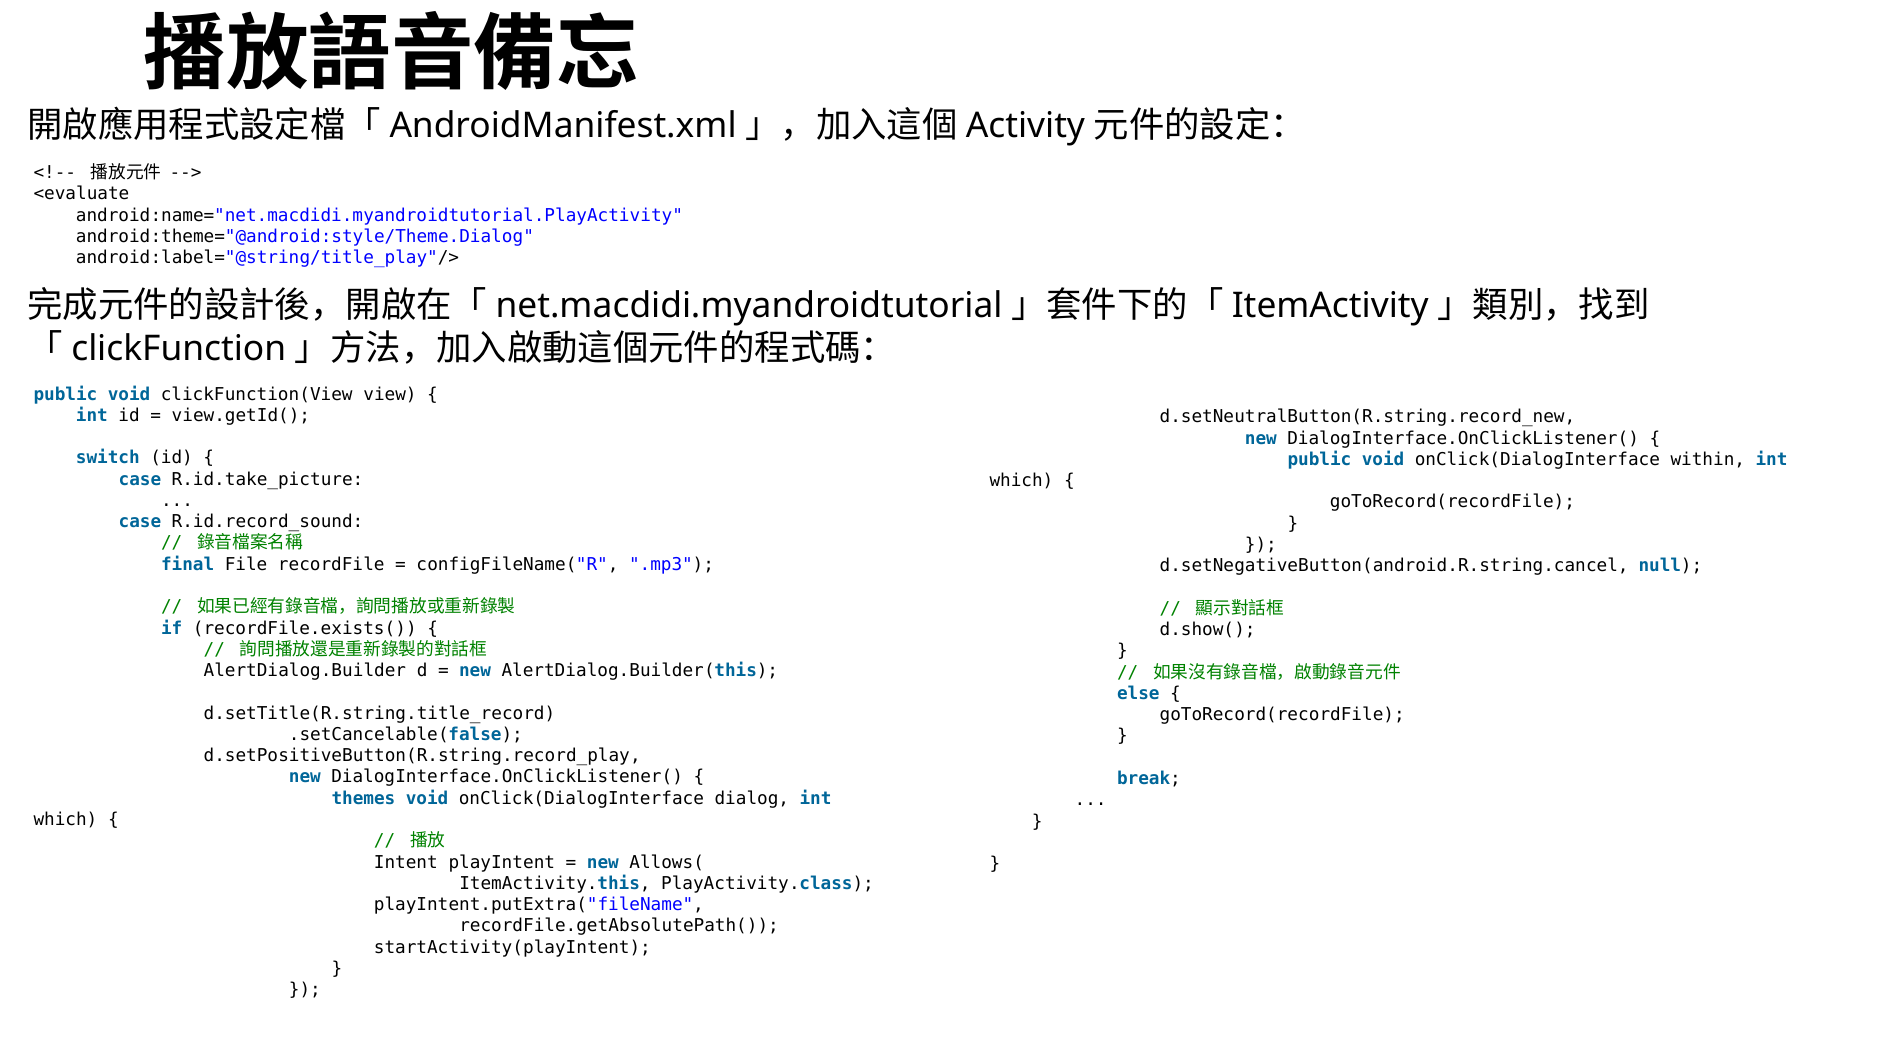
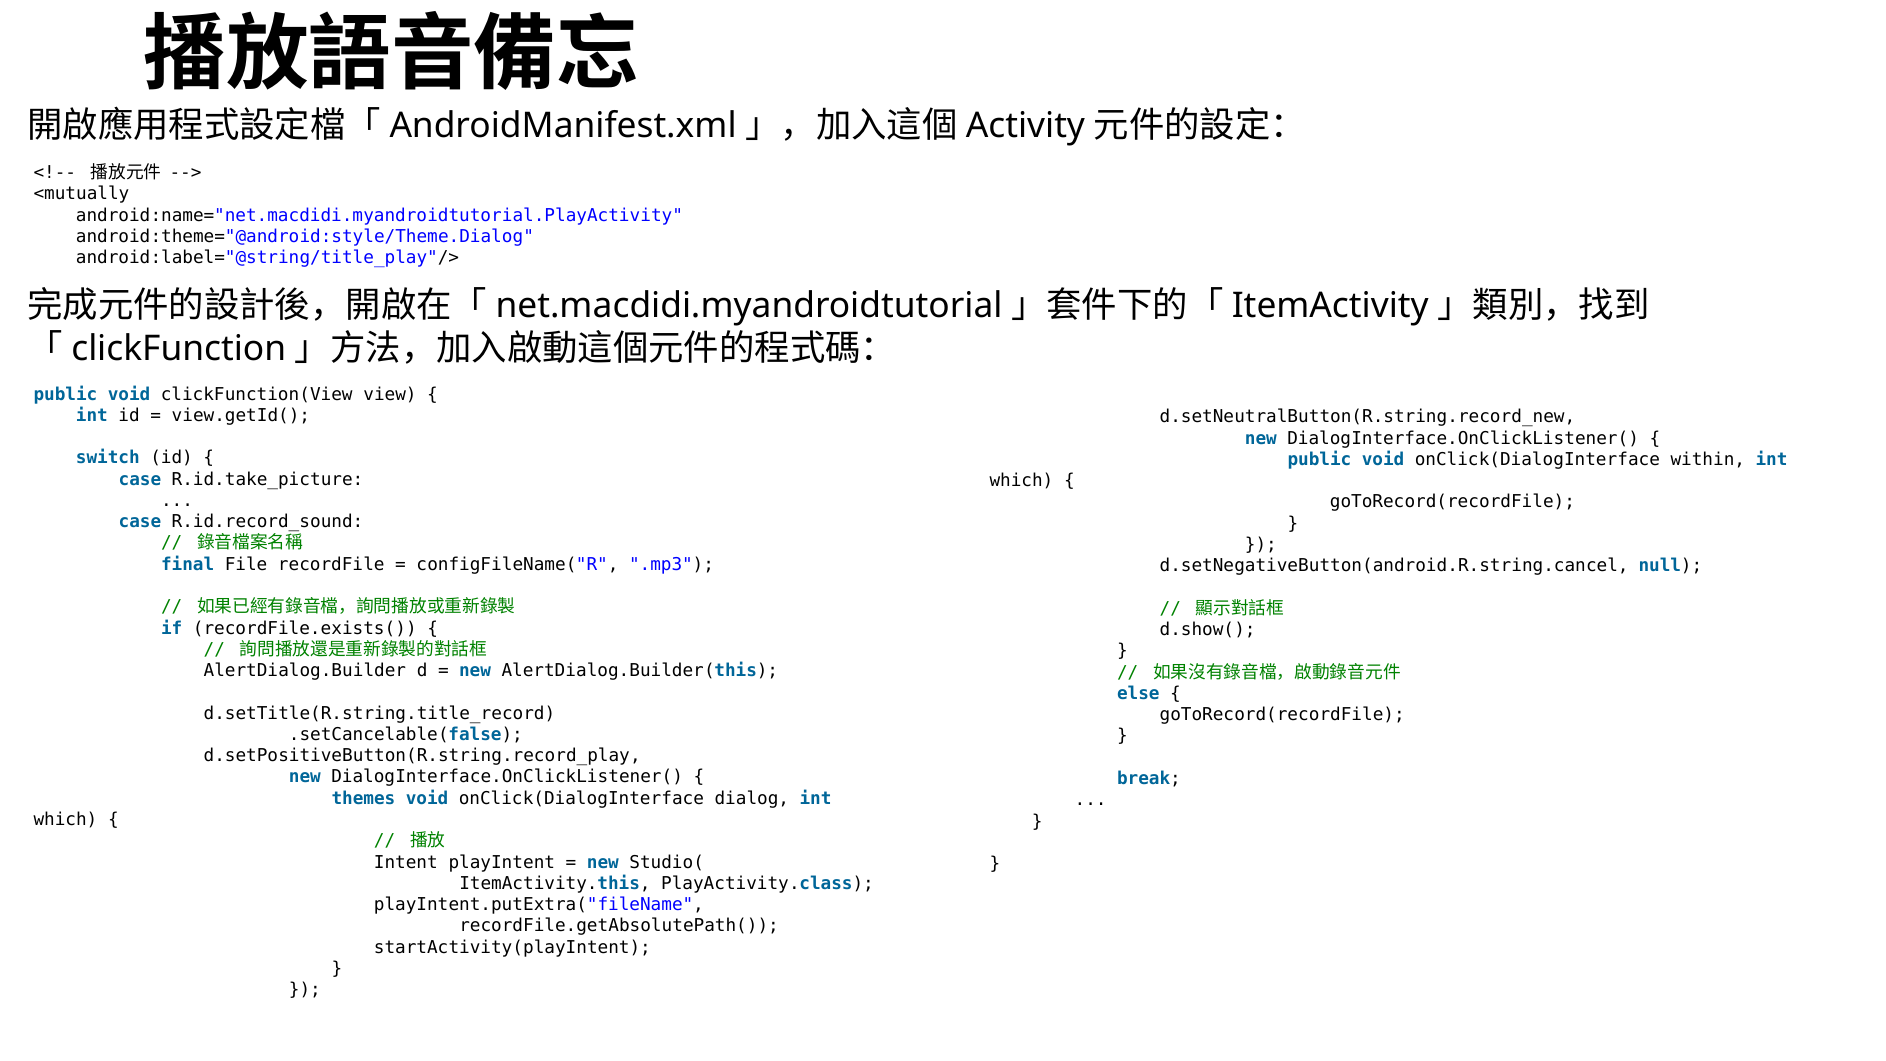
<evaluate: <evaluate -> <mutually
Allows(: Allows( -> Studio(
